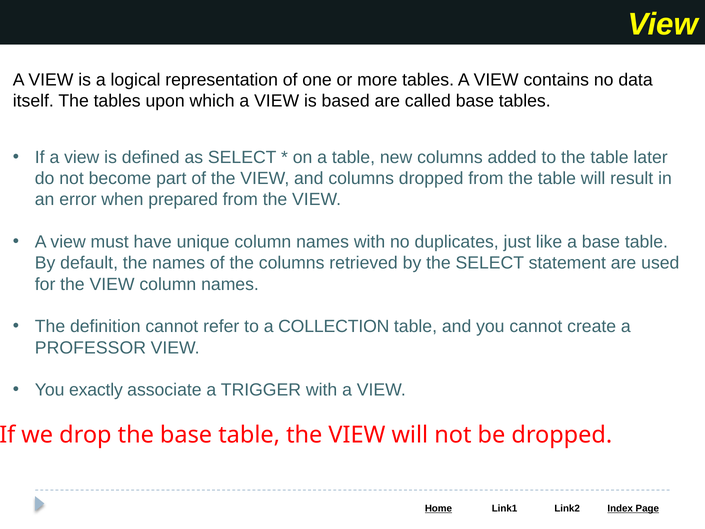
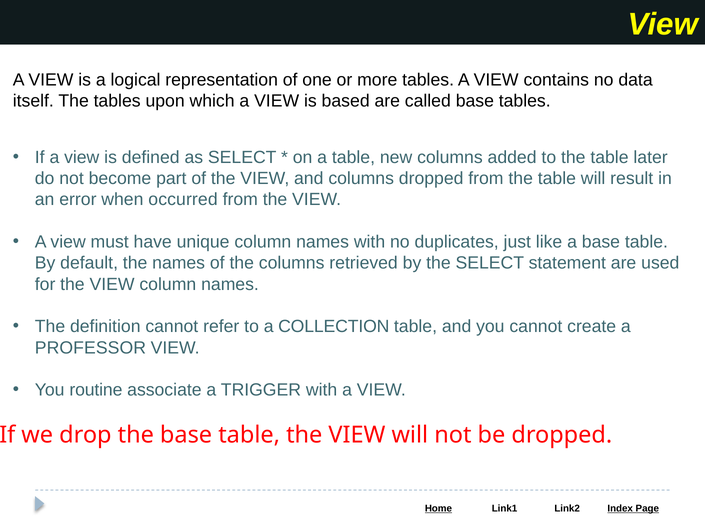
prepared: prepared -> occurred
exactly: exactly -> routine
